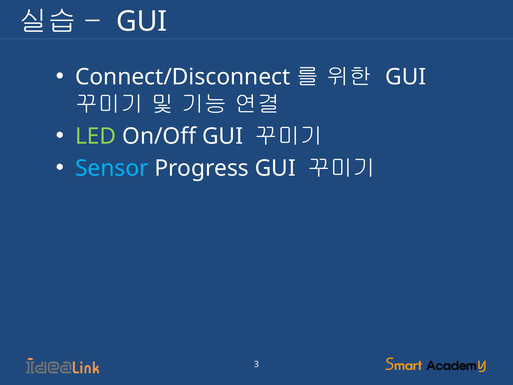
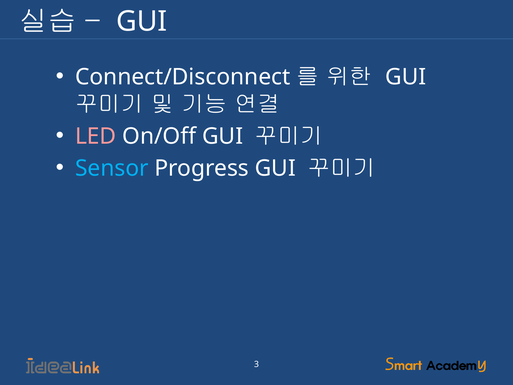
LED colour: light green -> pink
